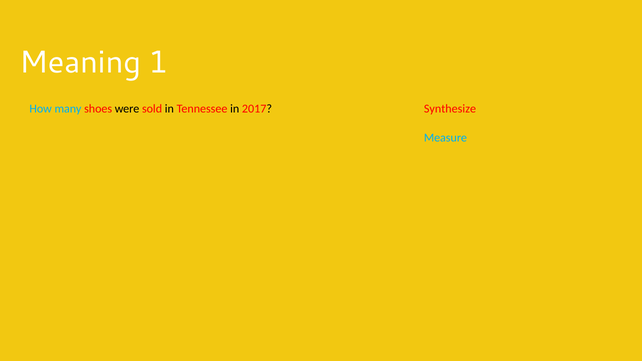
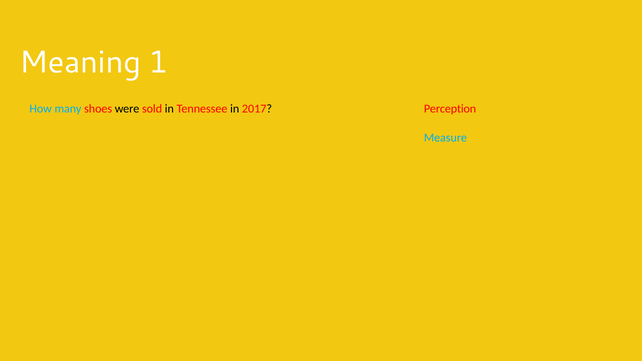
Synthesize: Synthesize -> Perception
